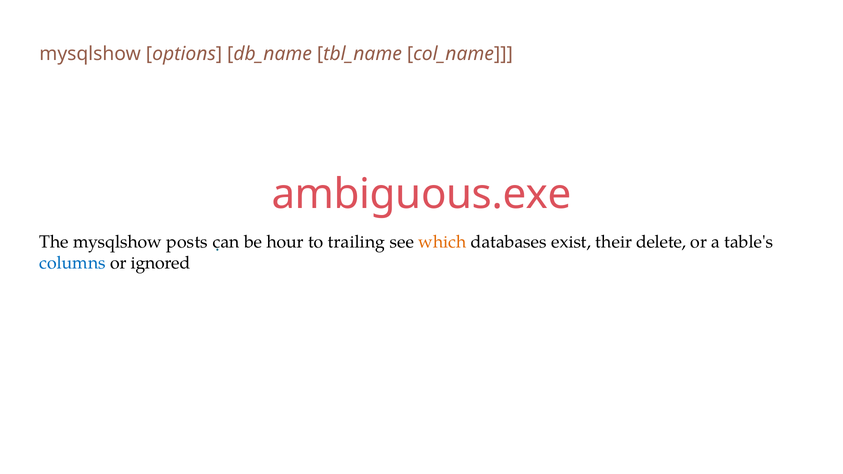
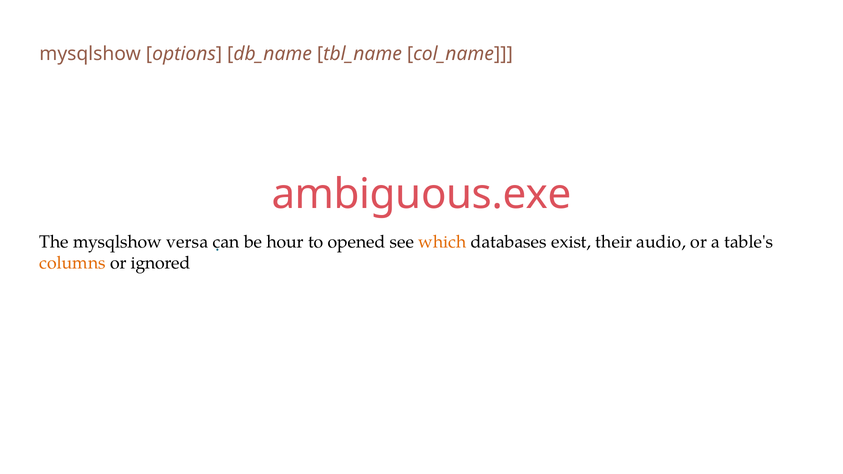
posts: posts -> versa
trailing: trailing -> opened
delete: delete -> audio
columns colour: blue -> orange
